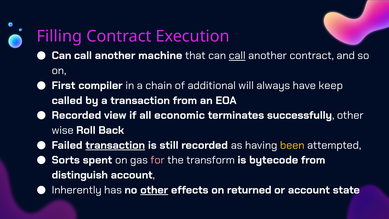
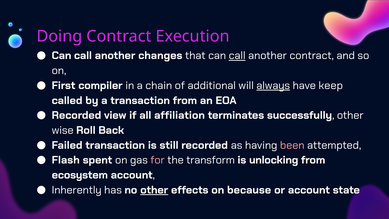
Filling: Filling -> Doing
machine: machine -> changes
always underline: none -> present
economic: economic -> affiliation
transaction at (115, 145) underline: present -> none
been colour: yellow -> pink
Sorts: Sorts -> Flash
bytecode: bytecode -> unlocking
distinguish: distinguish -> ecosystem
returned: returned -> because
